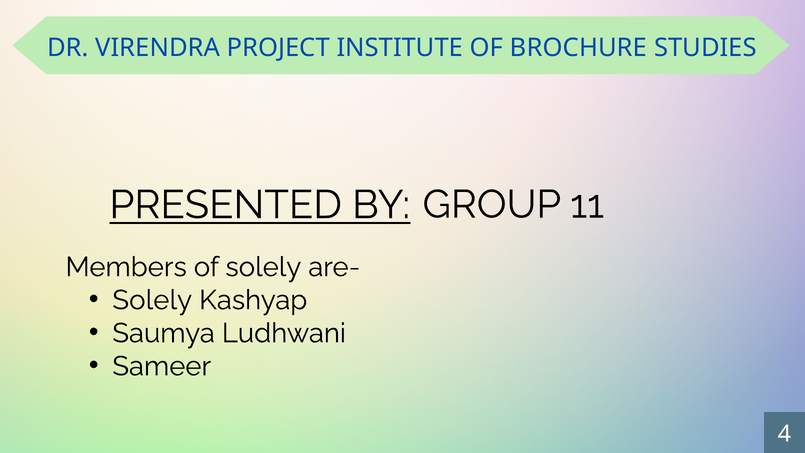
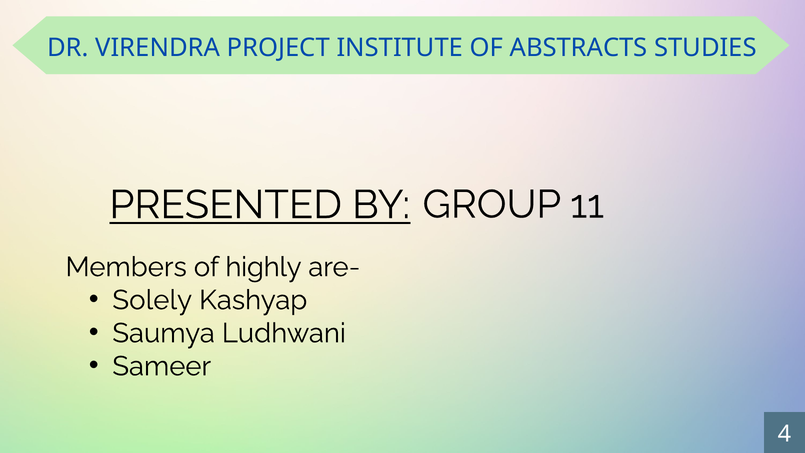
BROCHURE: BROCHURE -> ABSTRACTS
of solely: solely -> highly
